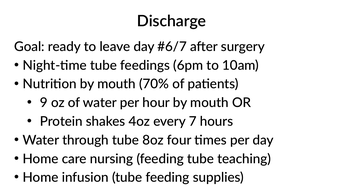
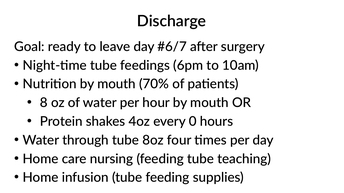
9: 9 -> 8
7: 7 -> 0
